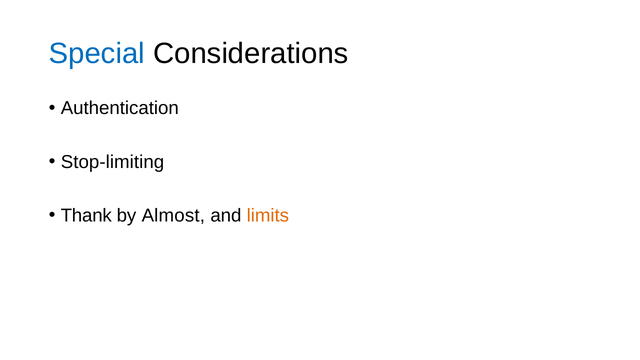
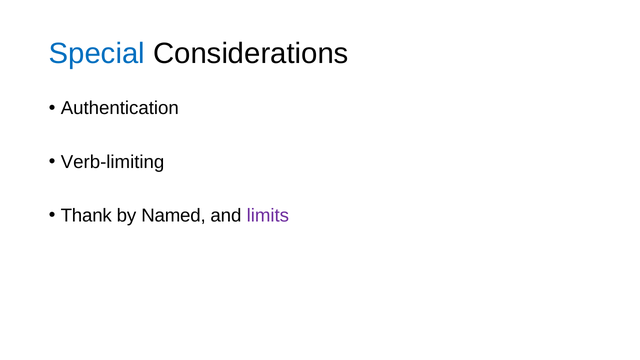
Stop-limiting: Stop-limiting -> Verb-limiting
Almost: Almost -> Named
limits colour: orange -> purple
